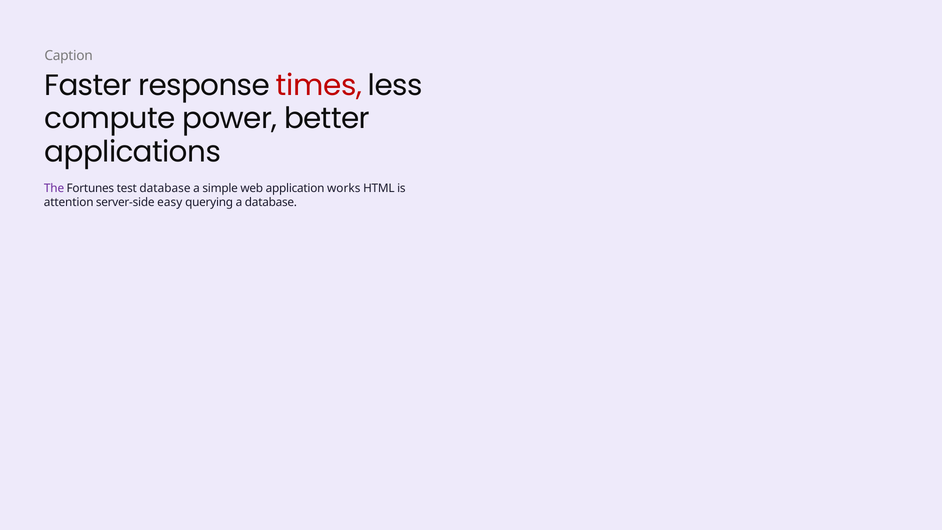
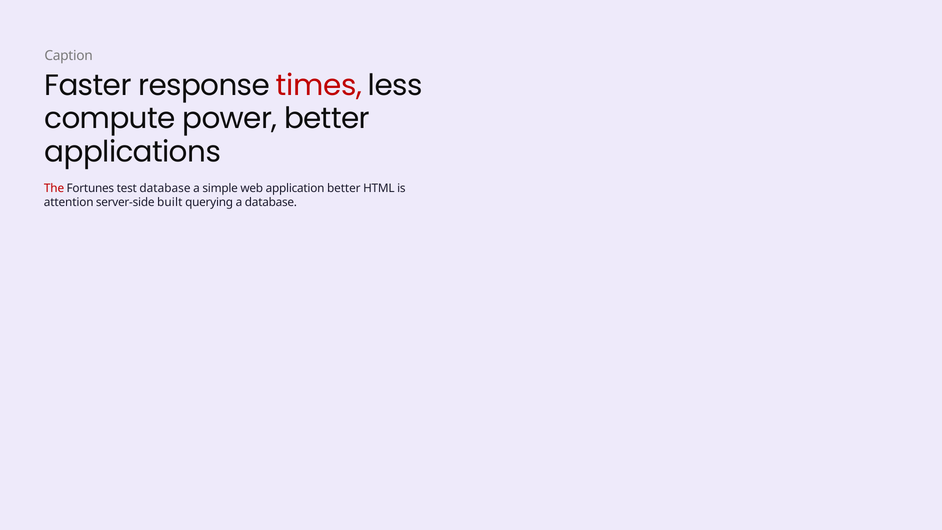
The colour: purple -> red
application works: works -> better
easy: easy -> built
